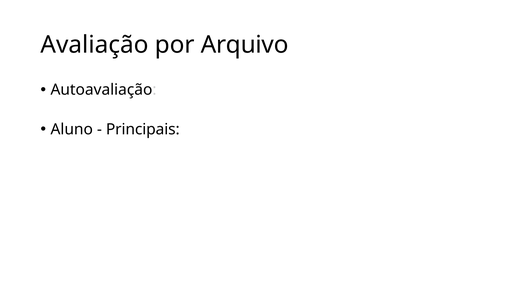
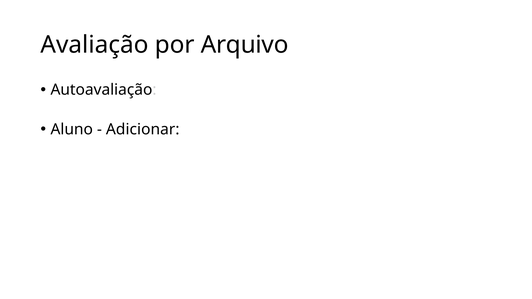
Principais: Principais -> Adicionar
